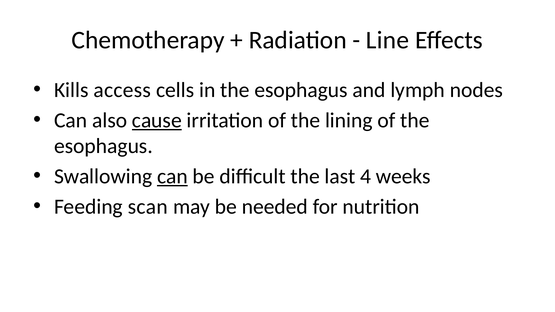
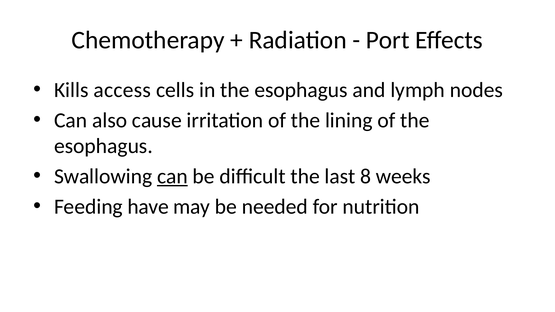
Line: Line -> Port
cause underline: present -> none
4: 4 -> 8
scan: scan -> have
